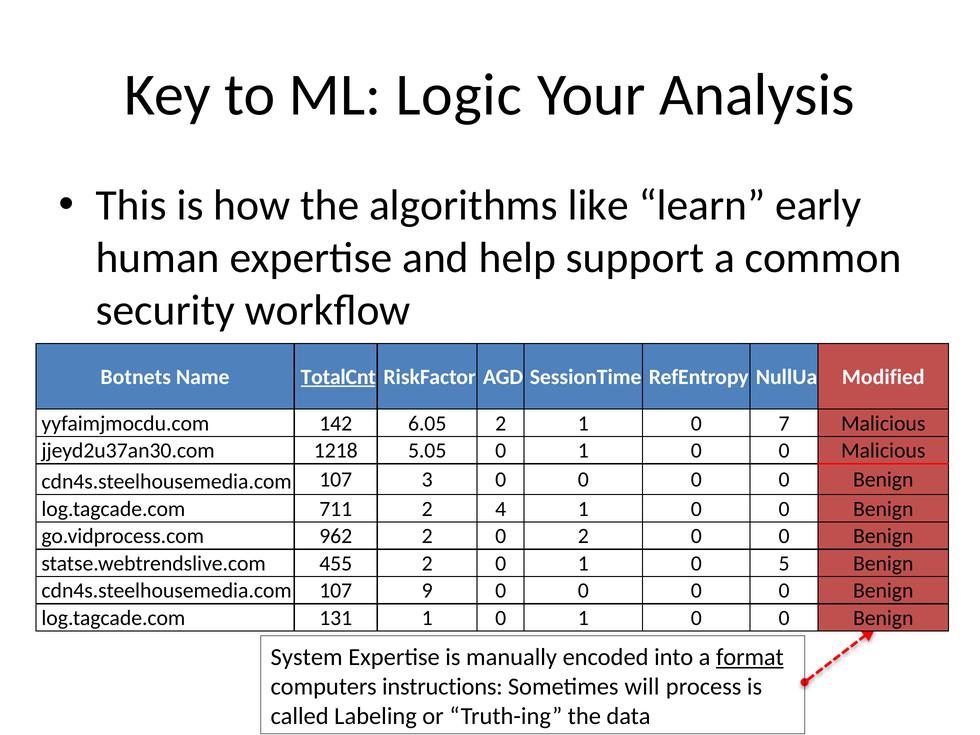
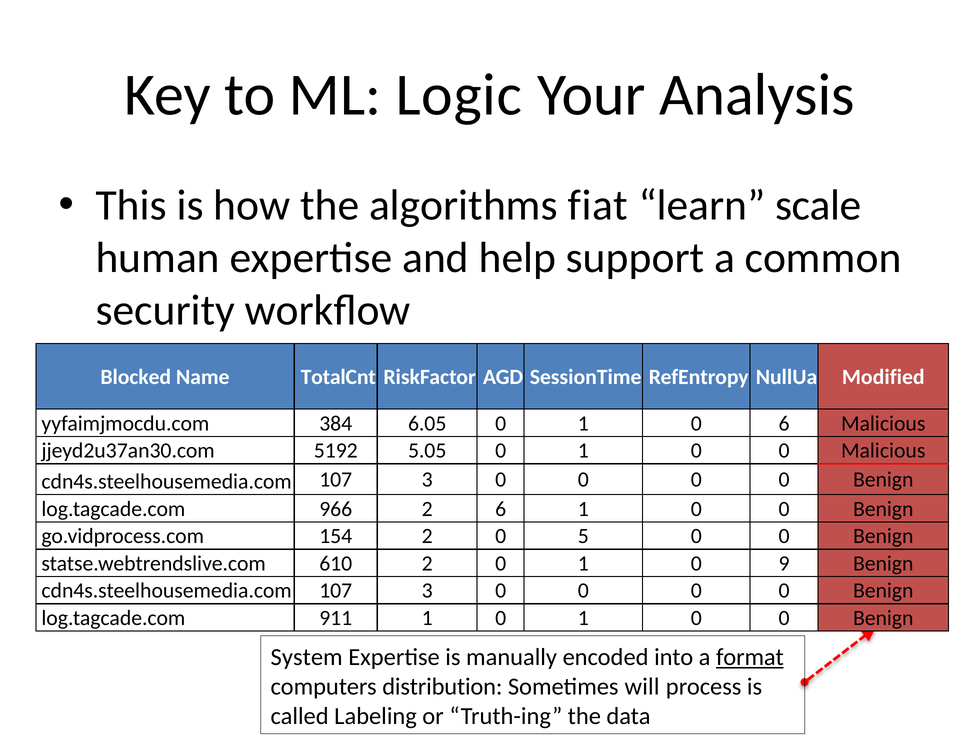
like: like -> fiat
early: early -> scale
Botnets: Botnets -> Blocked
TotalCnt underline: present -> none
142: 142 -> 384
6.05 2: 2 -> 0
0 7: 7 -> 6
1218: 1218 -> 5192
711: 711 -> 966
2 4: 4 -> 6
962: 962 -> 154
0 2: 2 -> 5
455: 455 -> 610
5: 5 -> 9
9 at (427, 591): 9 -> 3
131: 131 -> 911
instructions: instructions -> distribution
